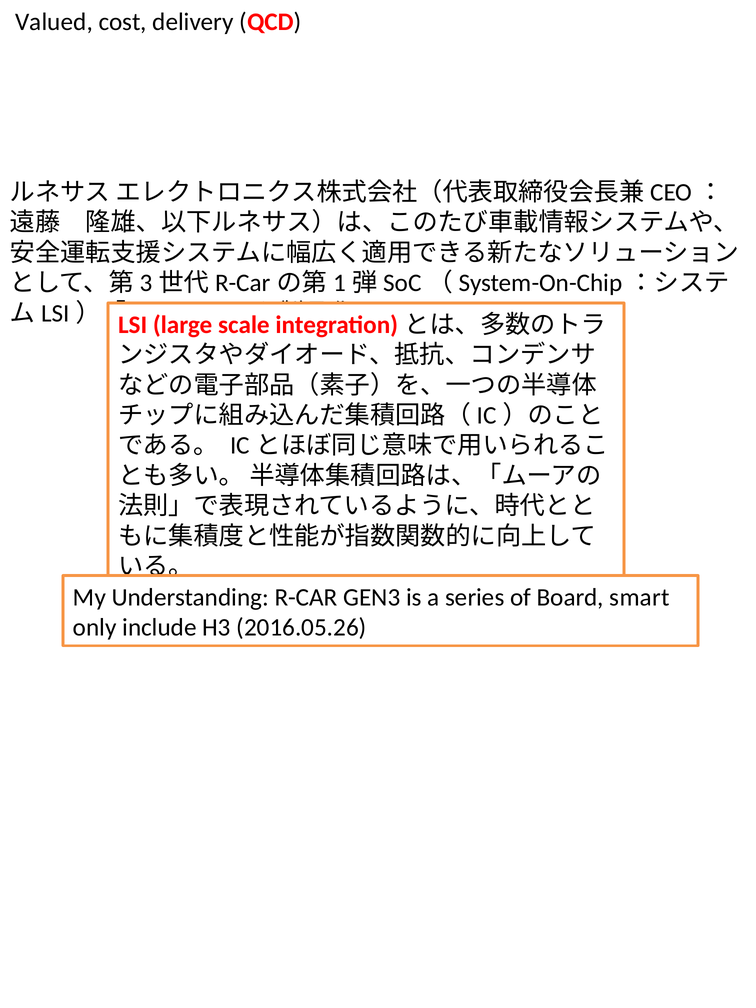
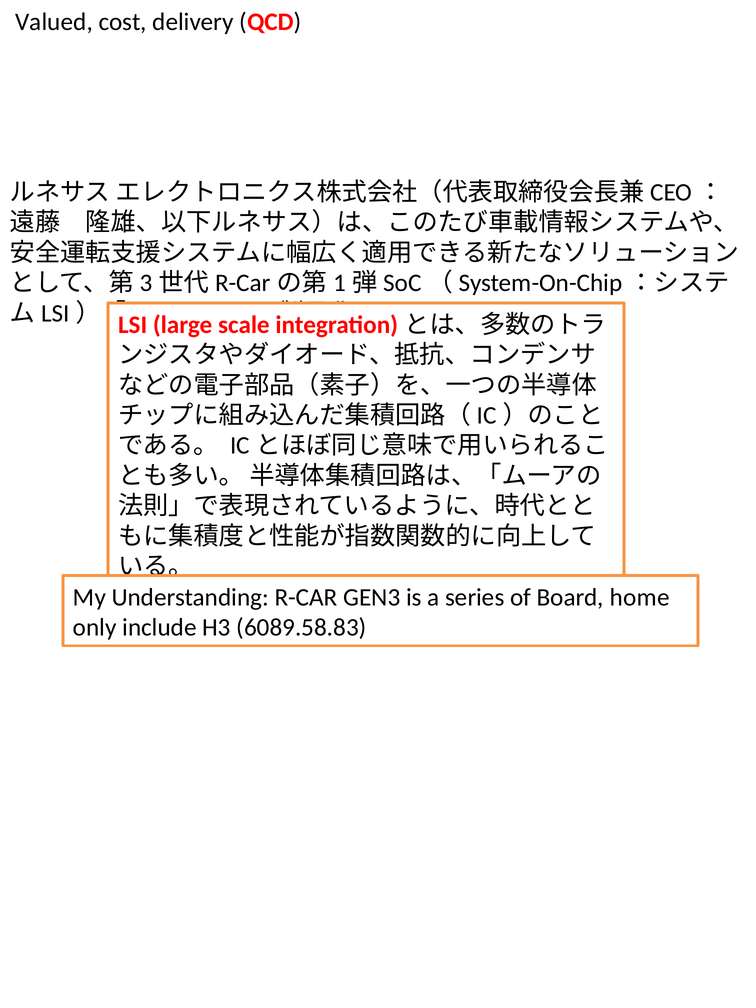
smart: smart -> home
2016.05.26: 2016.05.26 -> 6089.58.83
